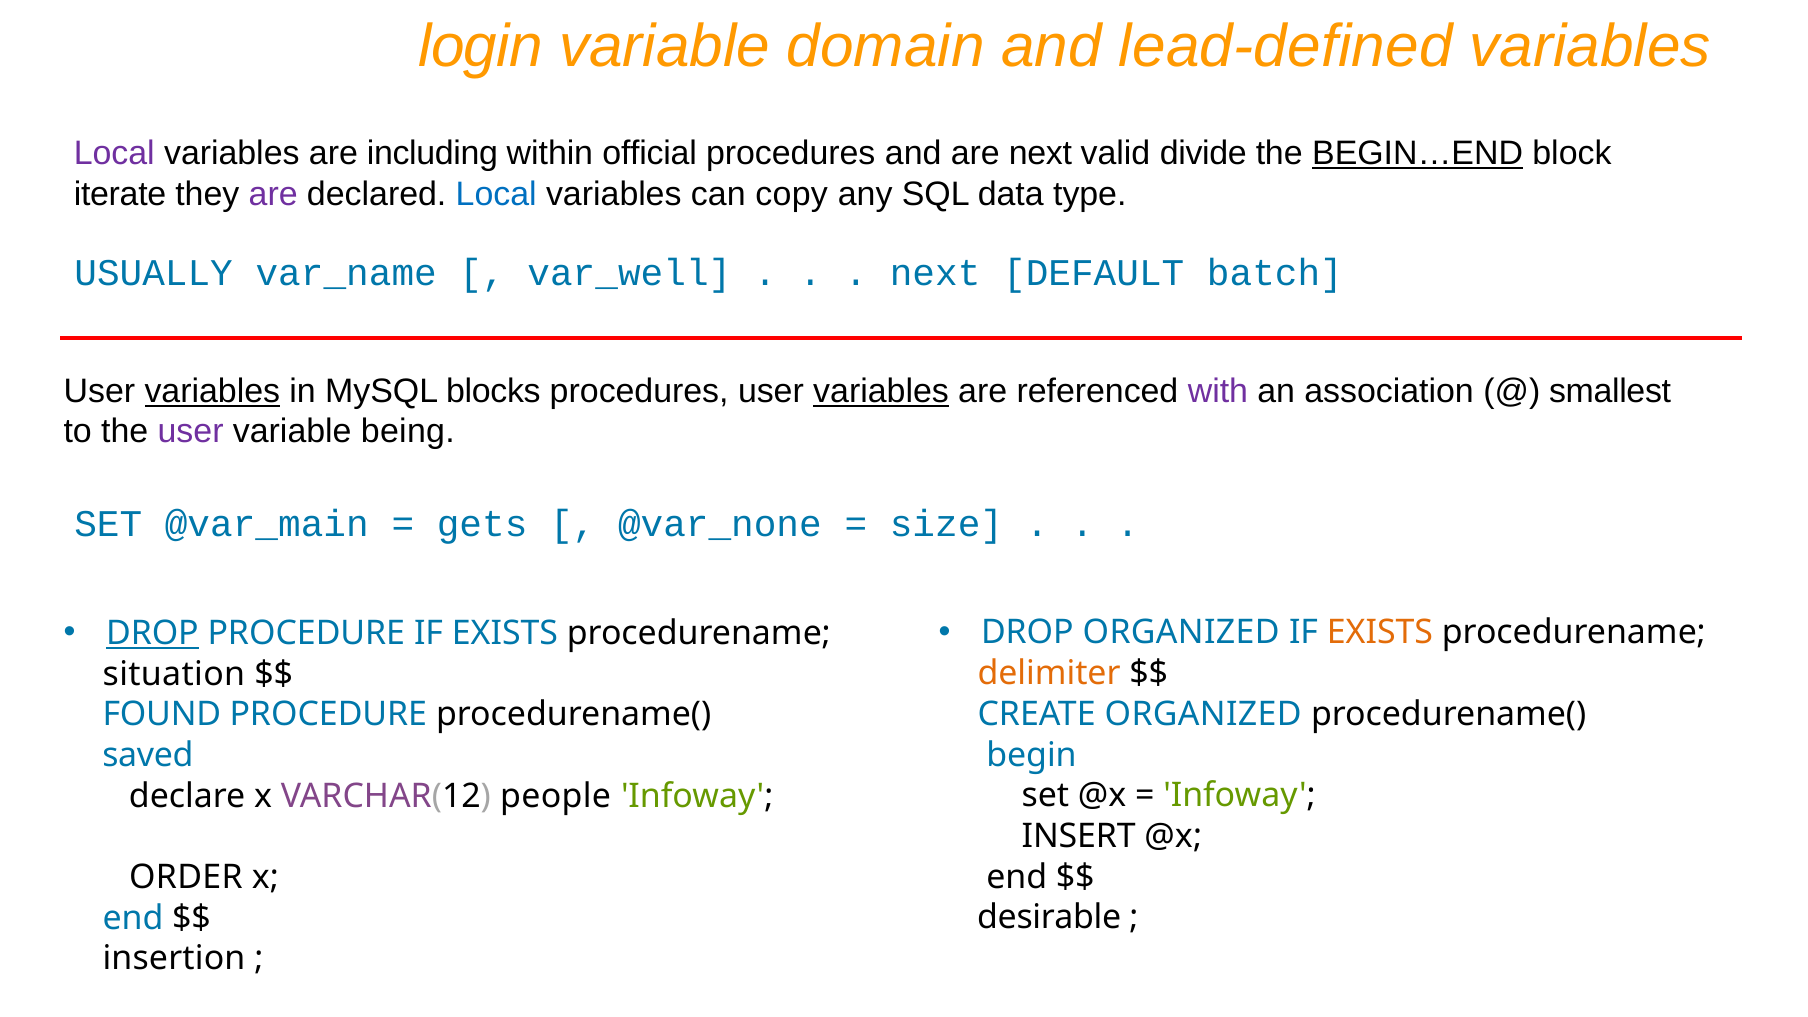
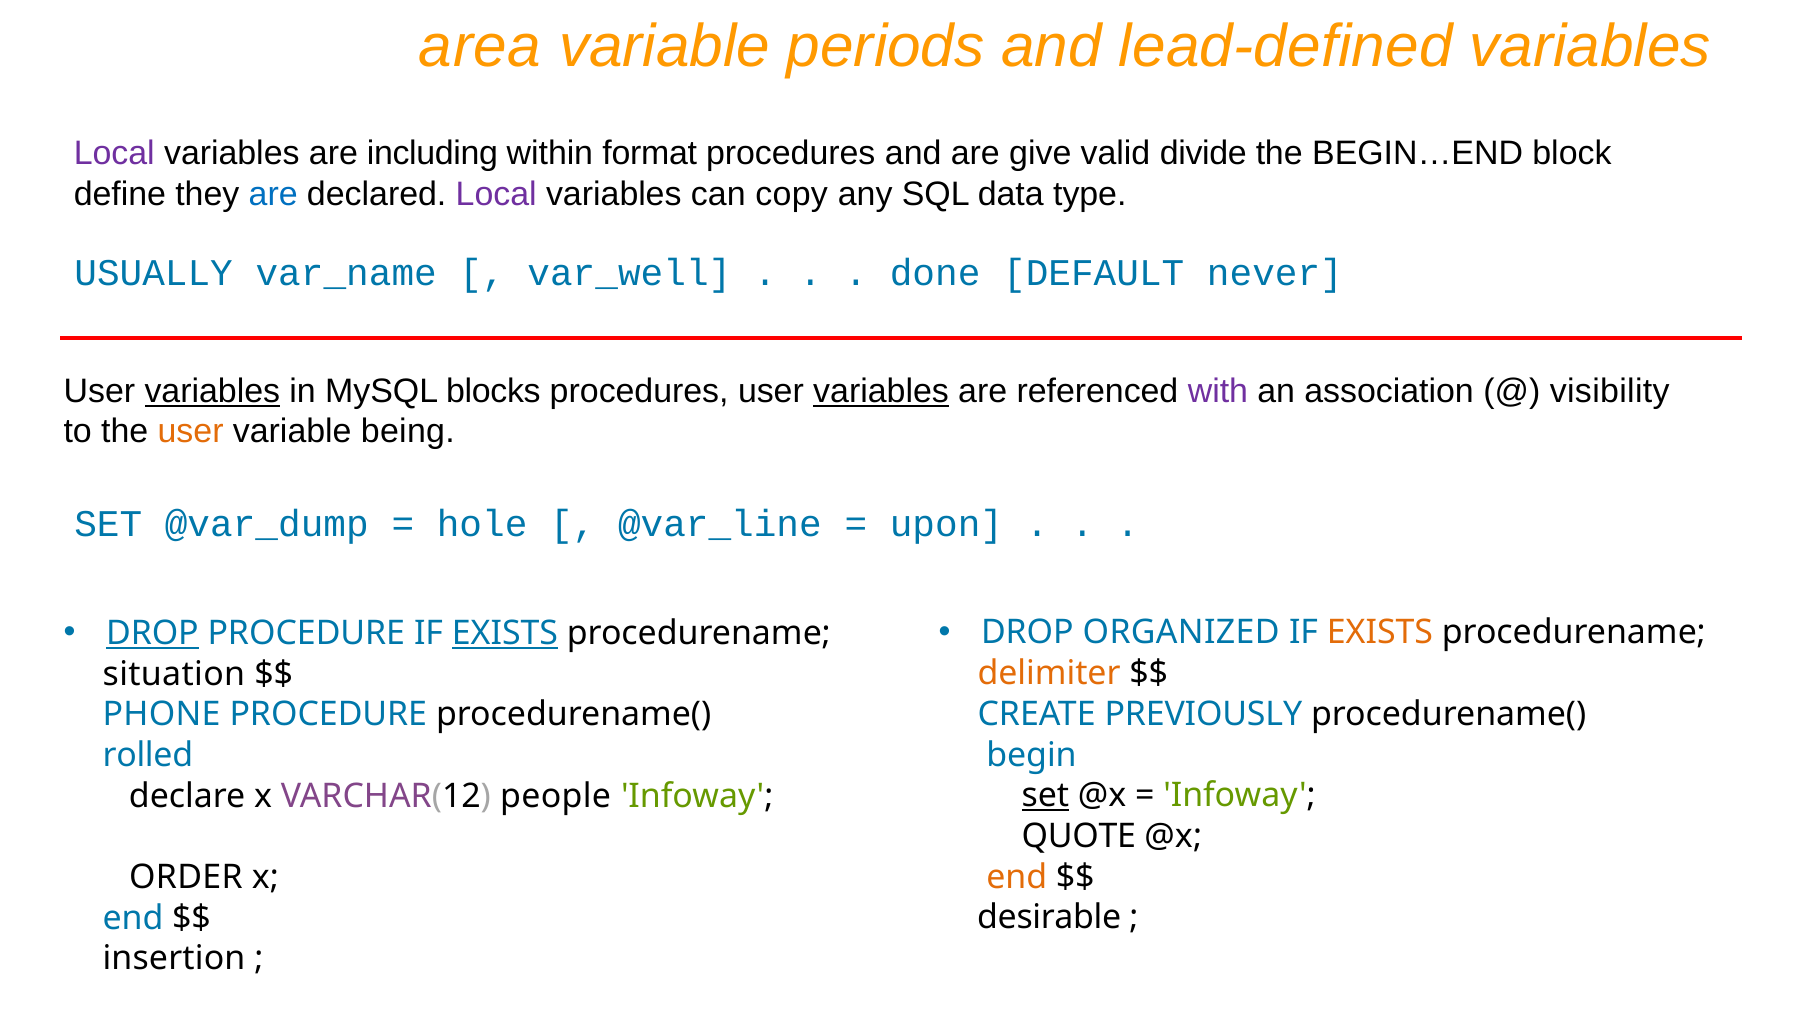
login: login -> area
domain: domain -> periods
official: official -> format
are next: next -> give
BEGIN…END underline: present -> none
iterate: iterate -> define
are at (273, 194) colour: purple -> blue
Local at (496, 194) colour: blue -> purple
next at (935, 273): next -> done
batch: batch -> never
smallest: smallest -> visibility
user at (191, 432) colour: purple -> orange
@var_main: @var_main -> @var_dump
gets: gets -> hole
@var_none: @var_none -> @var_line
size: size -> upon
EXISTS at (505, 633) underline: none -> present
CREATE ORGANIZED: ORGANIZED -> PREVIOUSLY
FOUND: FOUND -> PHONE
saved: saved -> rolled
set at (1045, 796) underline: none -> present
INSERT: INSERT -> QUOTE
end at (1017, 877) colour: black -> orange
